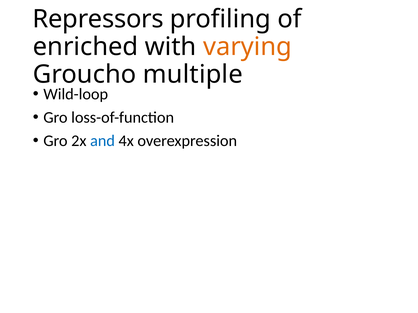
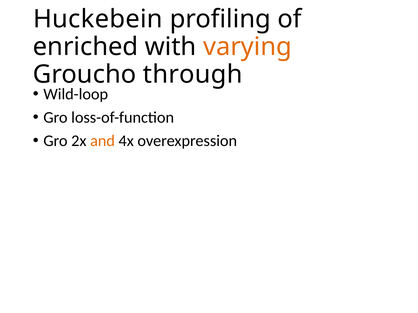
Repressors: Repressors -> Huckebein
multiple: multiple -> through
and colour: blue -> orange
